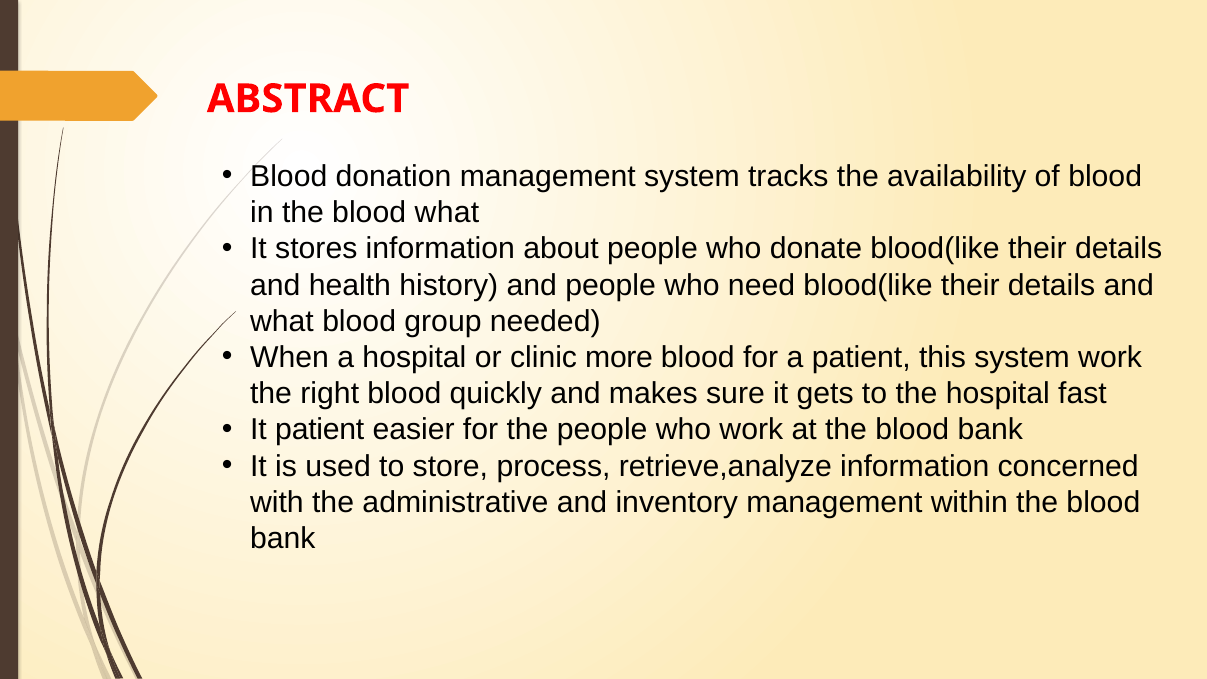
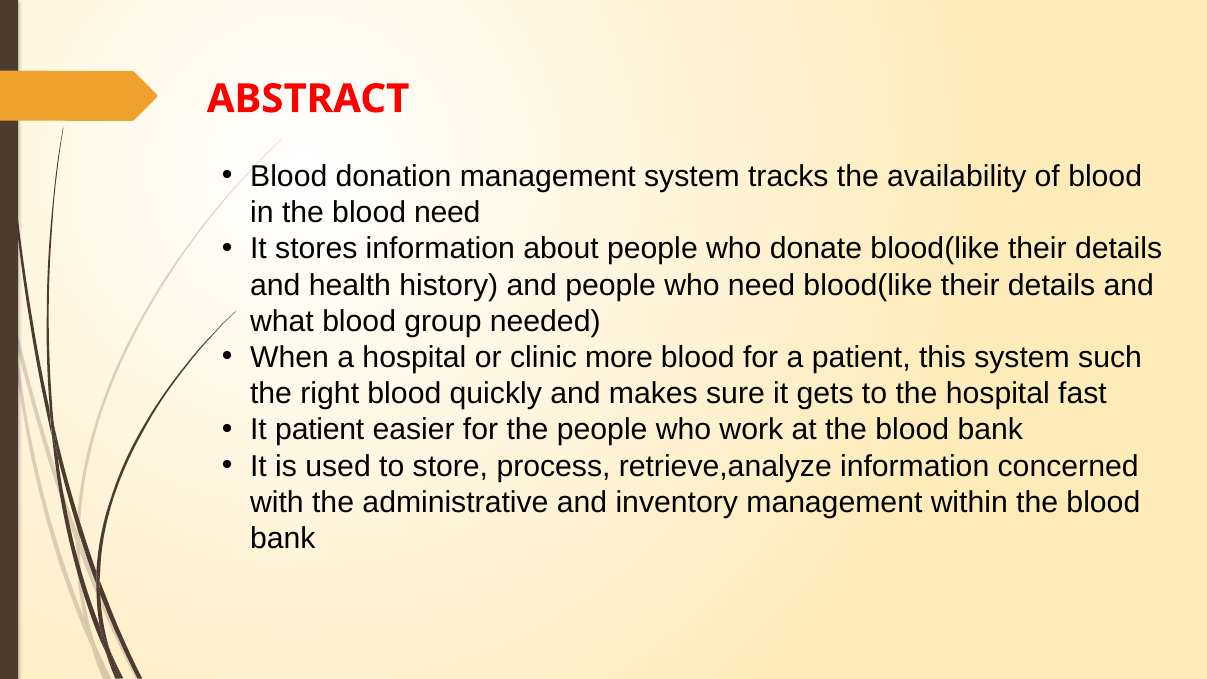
blood what: what -> need
system work: work -> such
